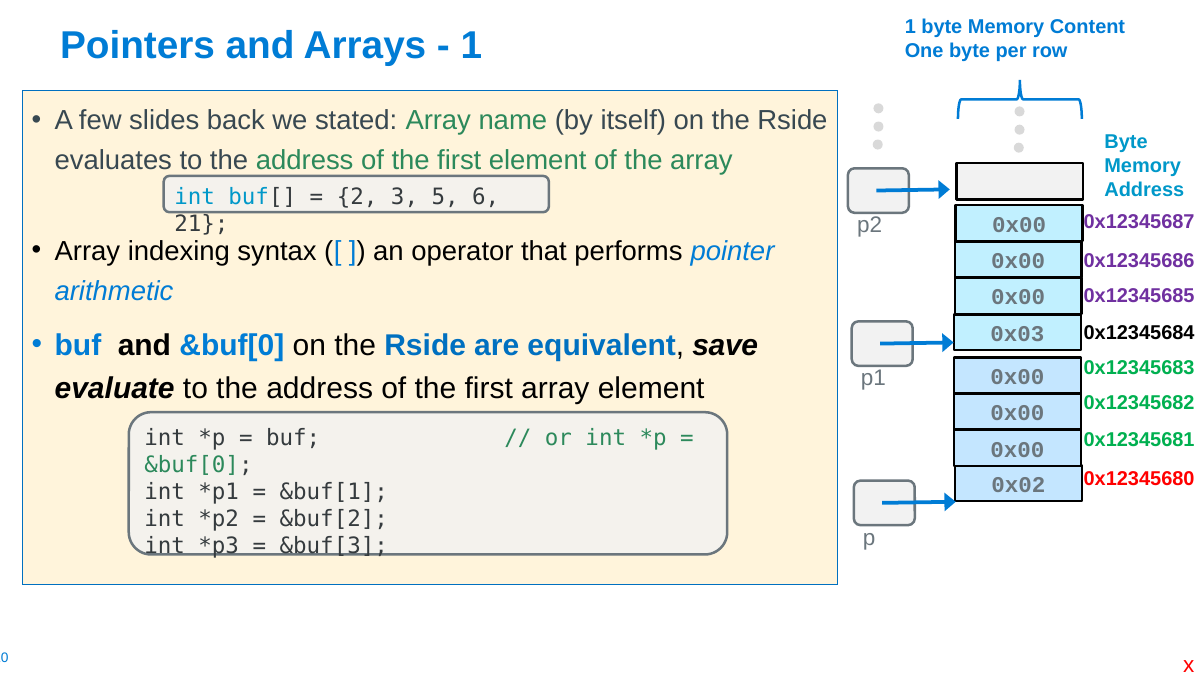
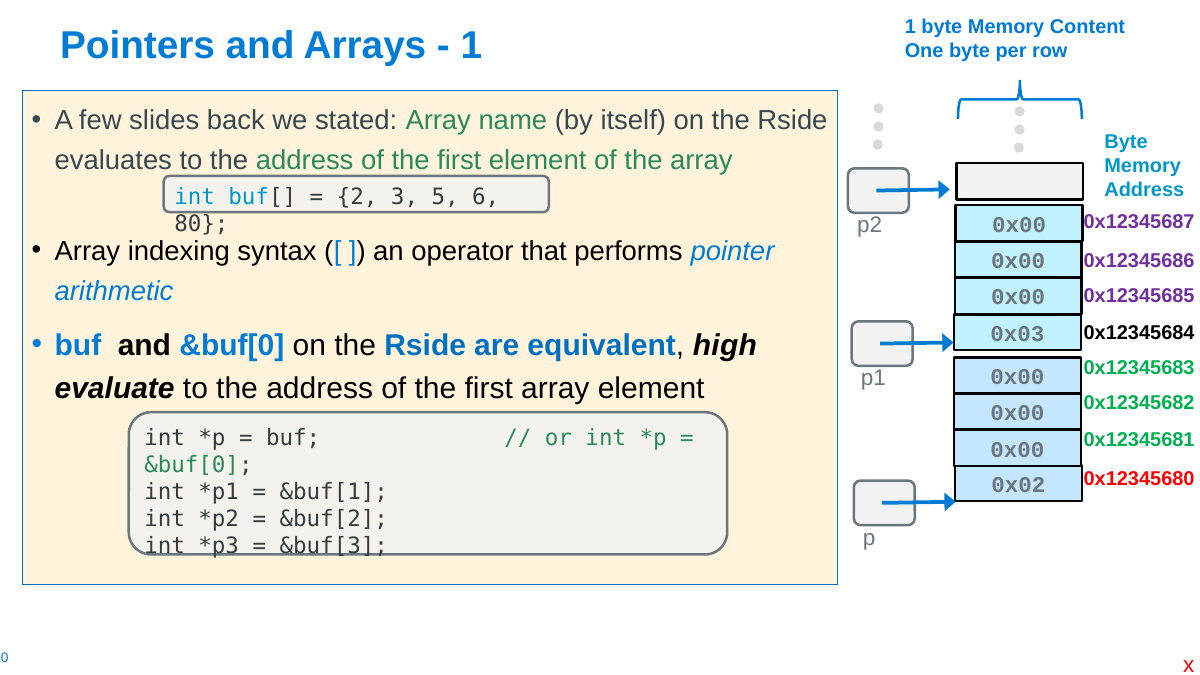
21: 21 -> 80
save: save -> high
